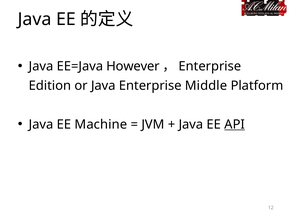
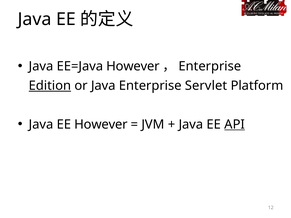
Edition underline: none -> present
Middle: Middle -> Servlet
EE Machine: Machine -> However
